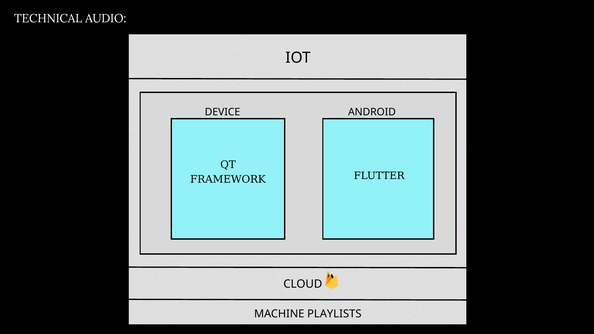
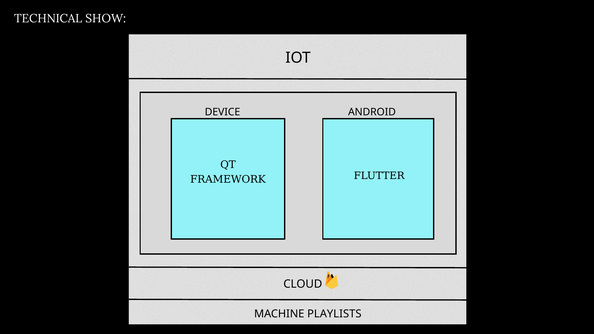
AUDIO: AUDIO -> SHOW
